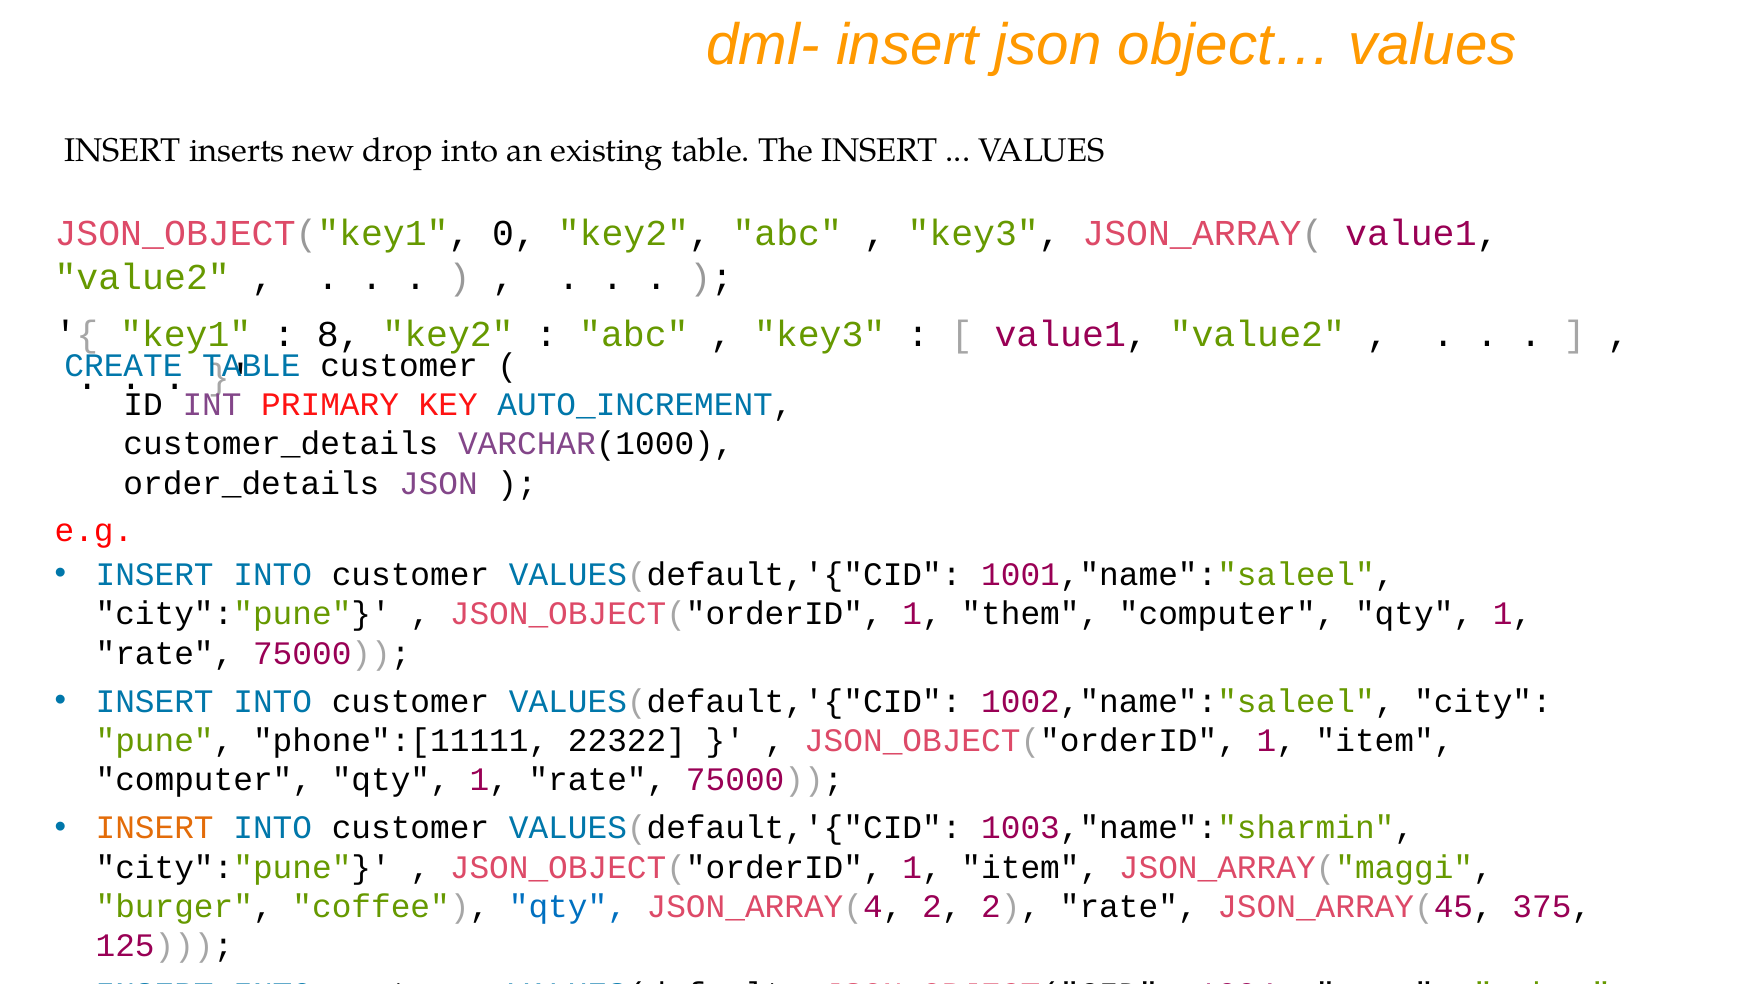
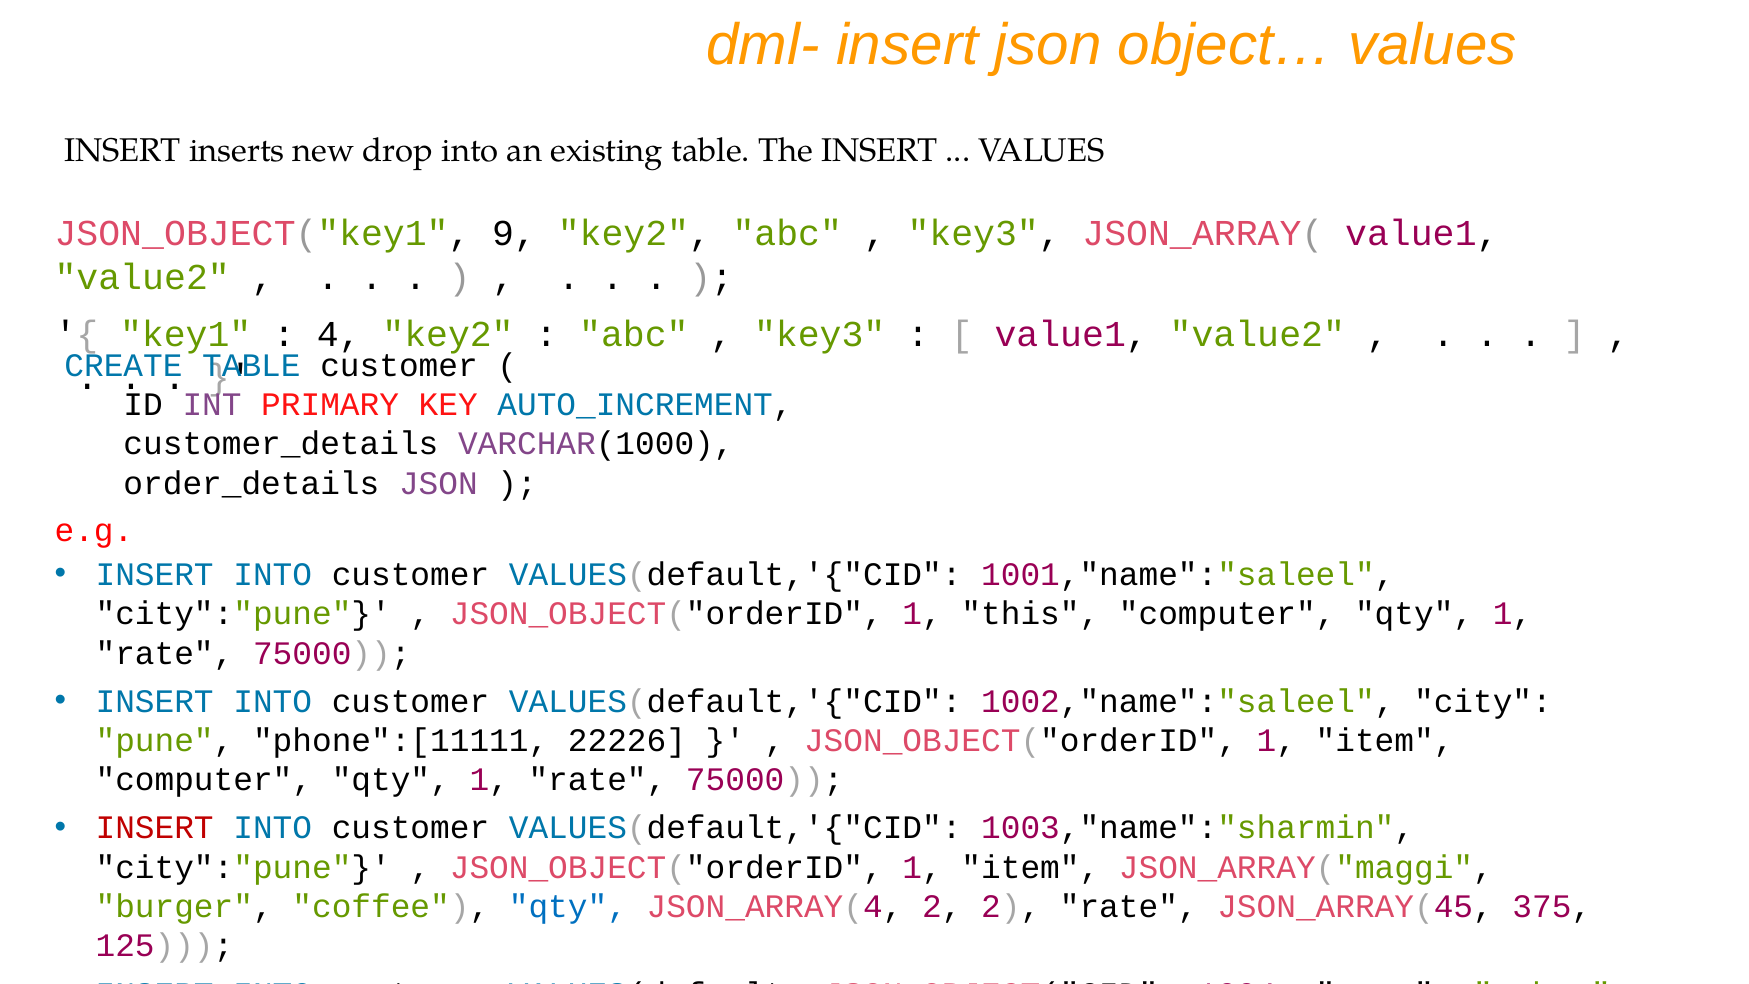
0: 0 -> 9
8: 8 -> 4
them: them -> this
22322: 22322 -> 22226
INSERT at (155, 828) colour: orange -> red
